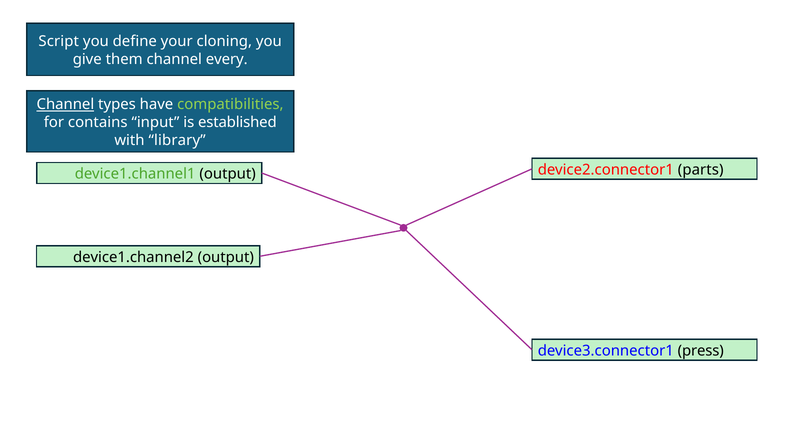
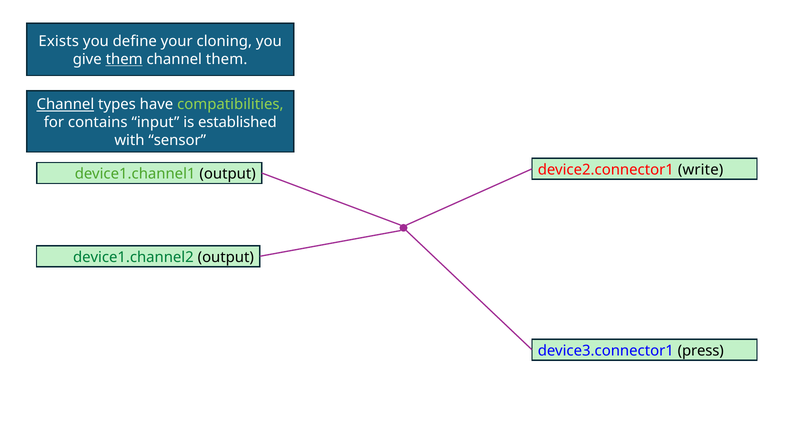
Script: Script -> Exists
them at (124, 59) underline: none -> present
channel every: every -> them
library: library -> sensor
parts: parts -> write
device1.channel2 colour: black -> green
